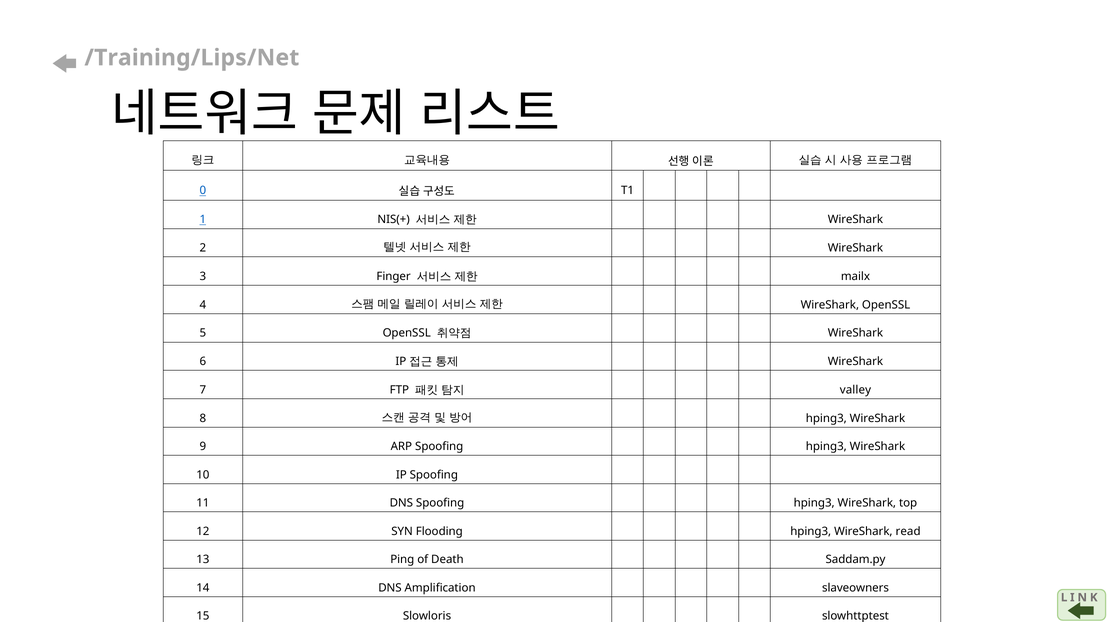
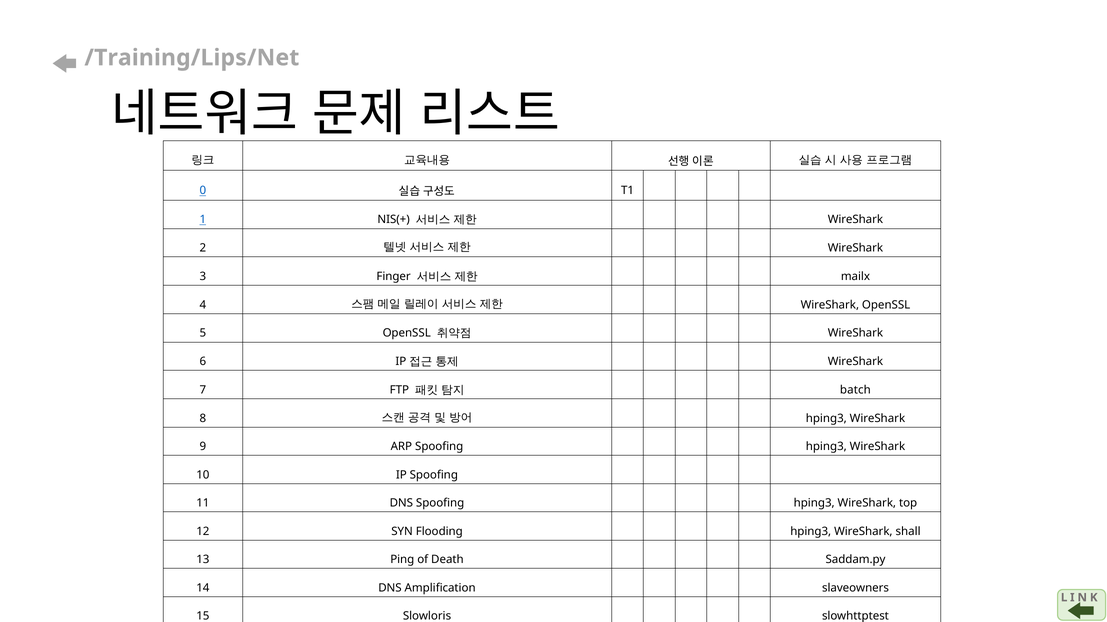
valley: valley -> batch
read: read -> shall
